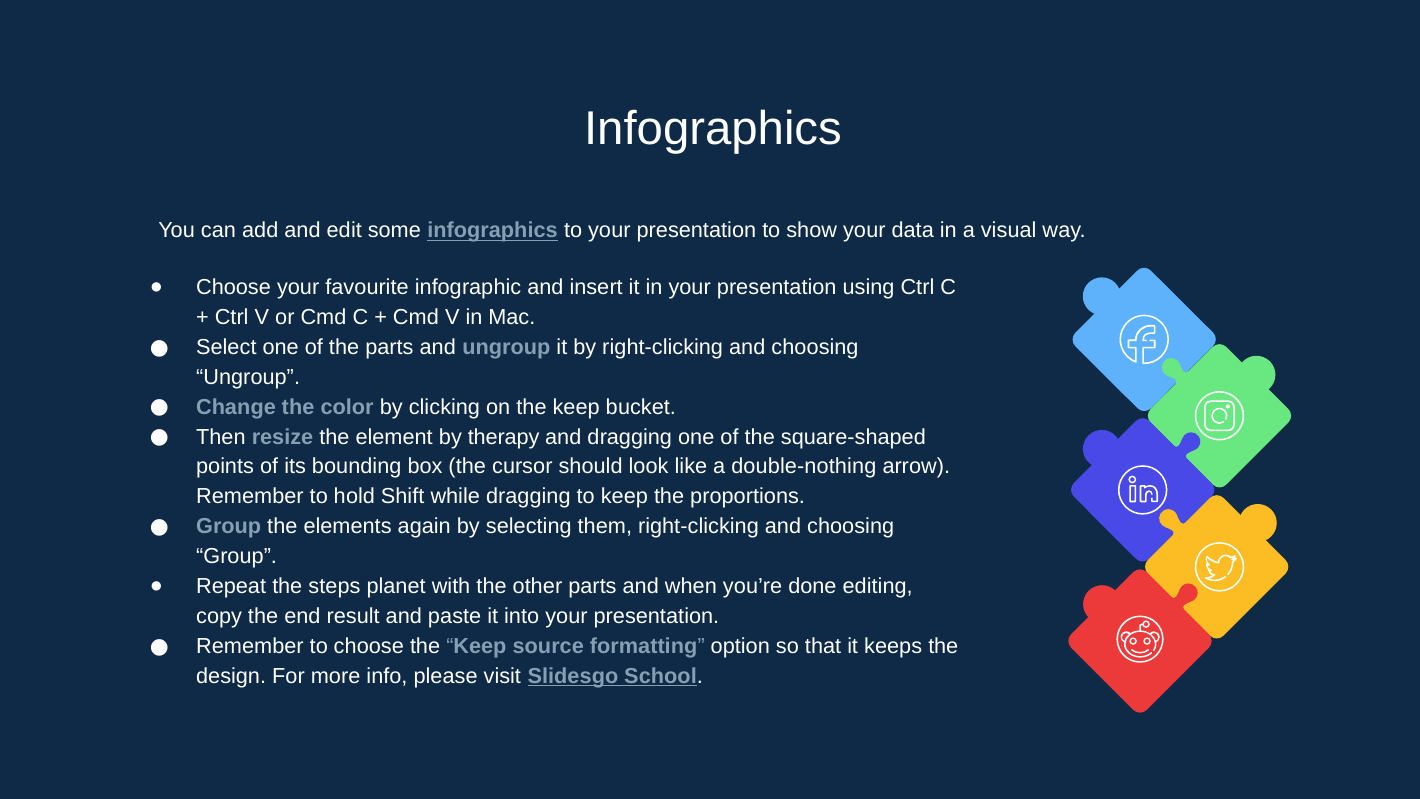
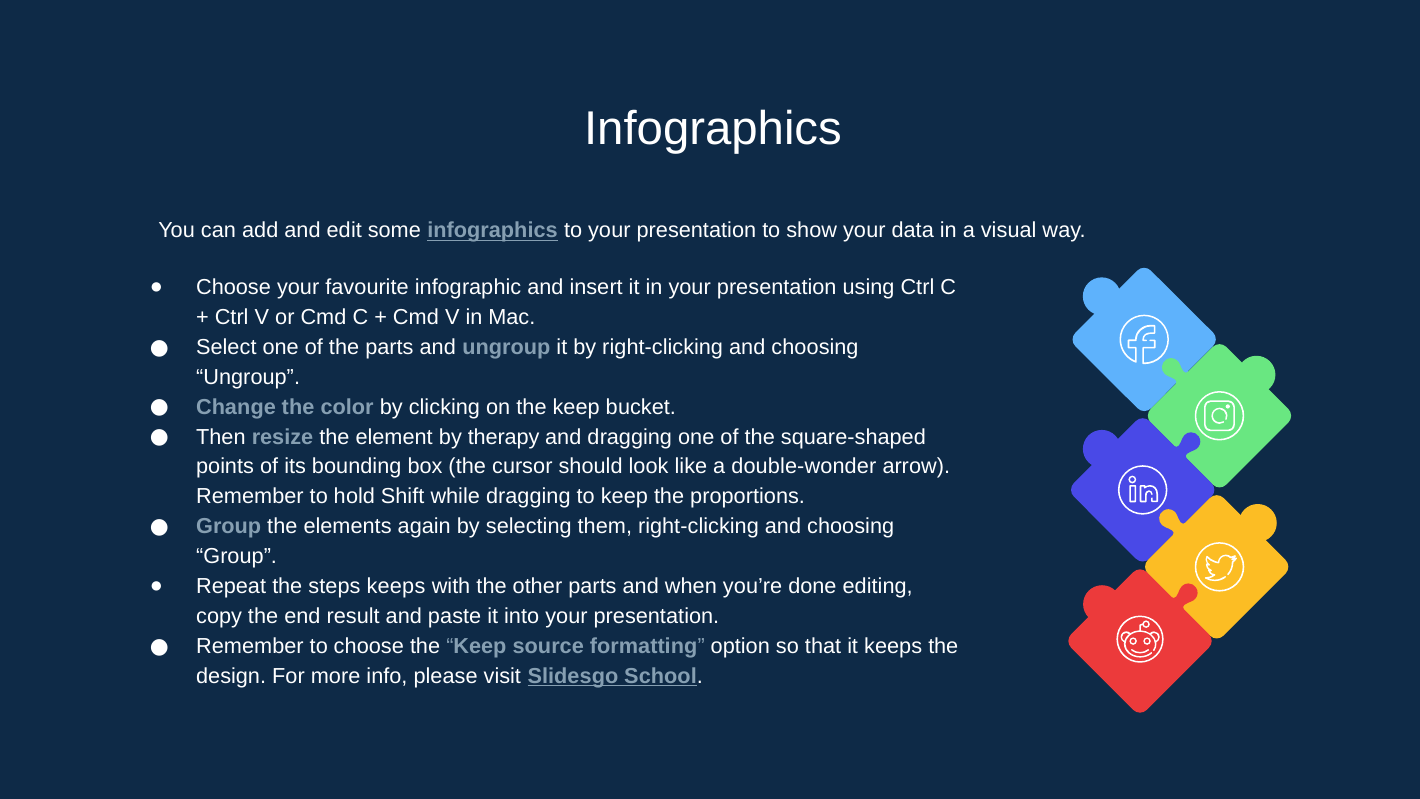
double-nothing: double-nothing -> double-wonder
steps planet: planet -> keeps
